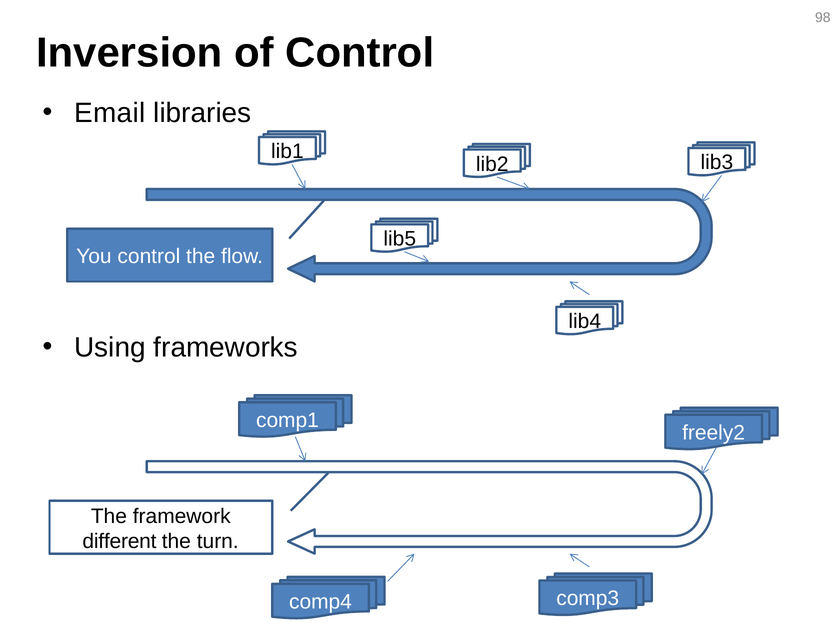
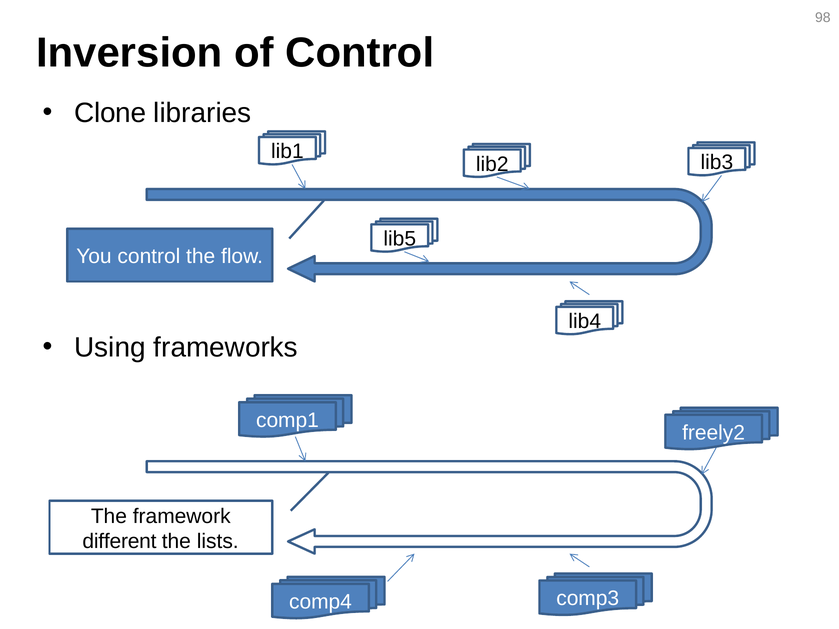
Email: Email -> Clone
turn: turn -> lists
